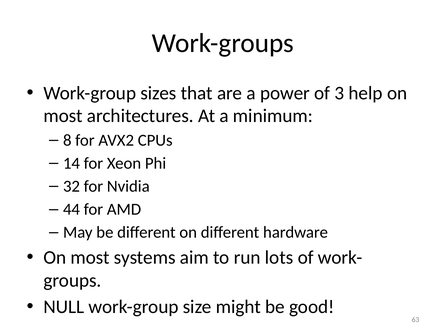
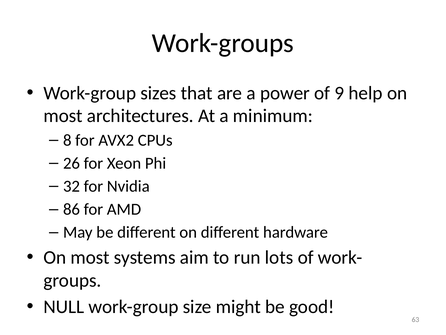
3: 3 -> 9
14: 14 -> 26
44: 44 -> 86
